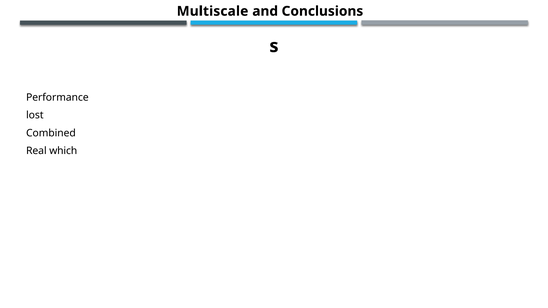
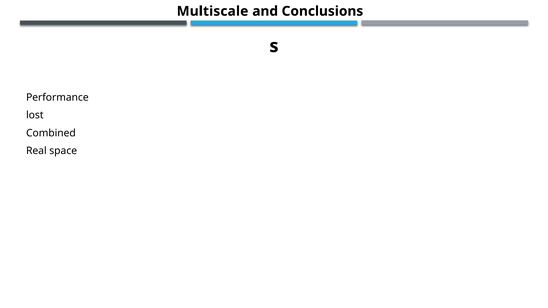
which: which -> space
